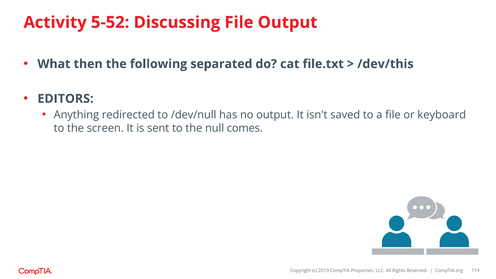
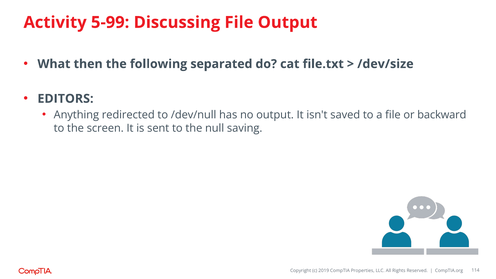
5-52: 5-52 -> 5-99
/dev/this: /dev/this -> /dev/size
keyboard: keyboard -> backward
comes: comes -> saving
